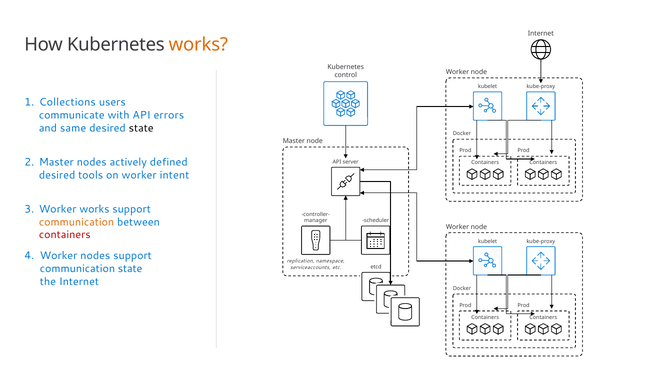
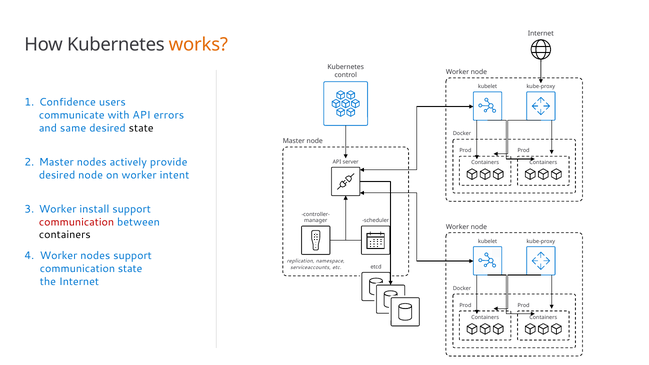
Collections: Collections -> Confidence
defined: defined -> provide
desired tools: tools -> node
Worker works: works -> install
communication at (77, 222) colour: orange -> red
containers at (65, 235) colour: red -> black
